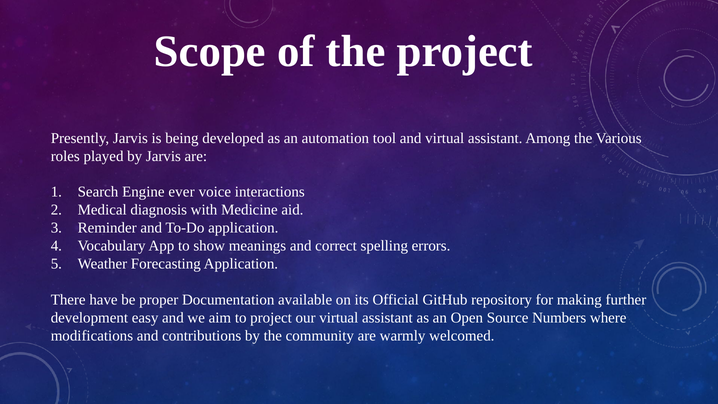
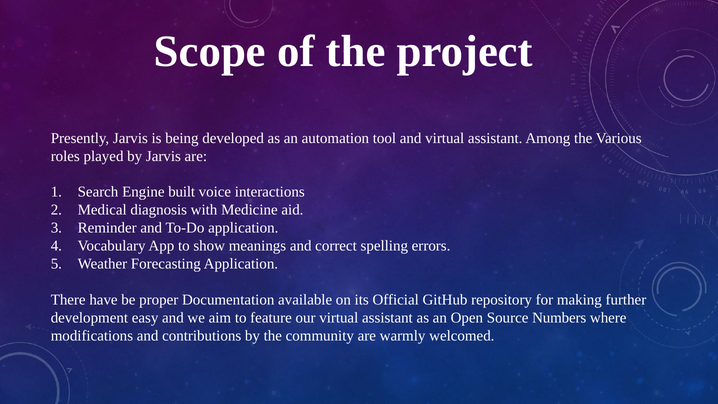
ever: ever -> built
to project: project -> feature
